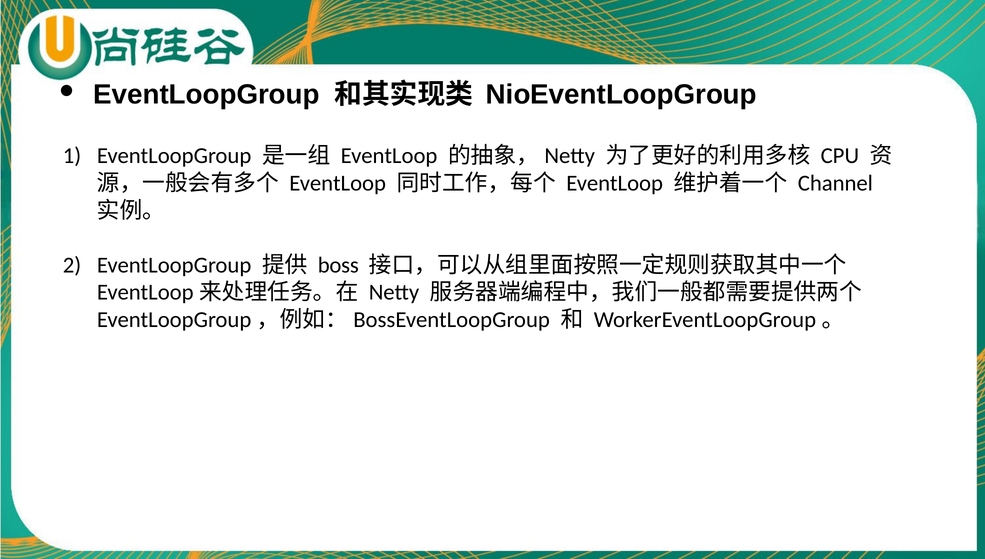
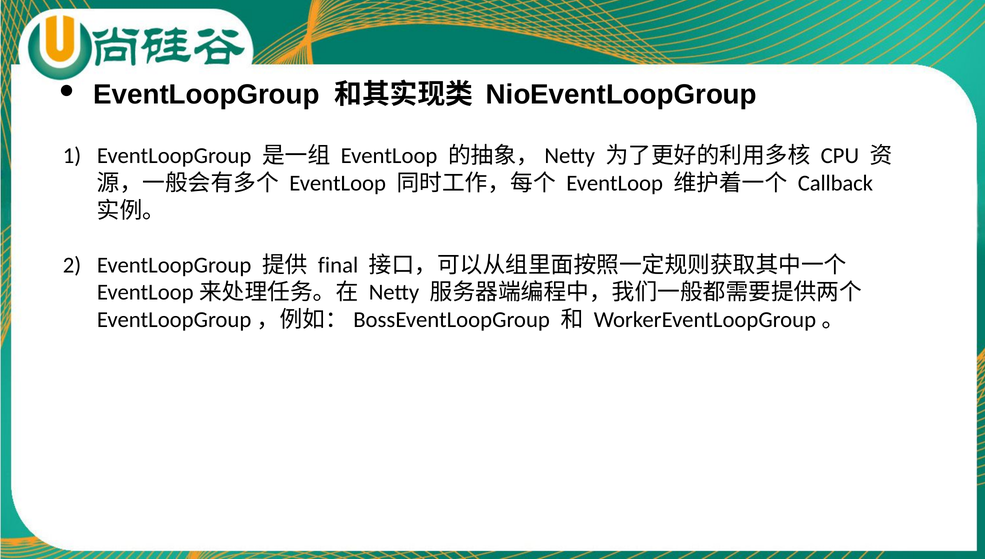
Channel: Channel -> Callback
boss: boss -> final
